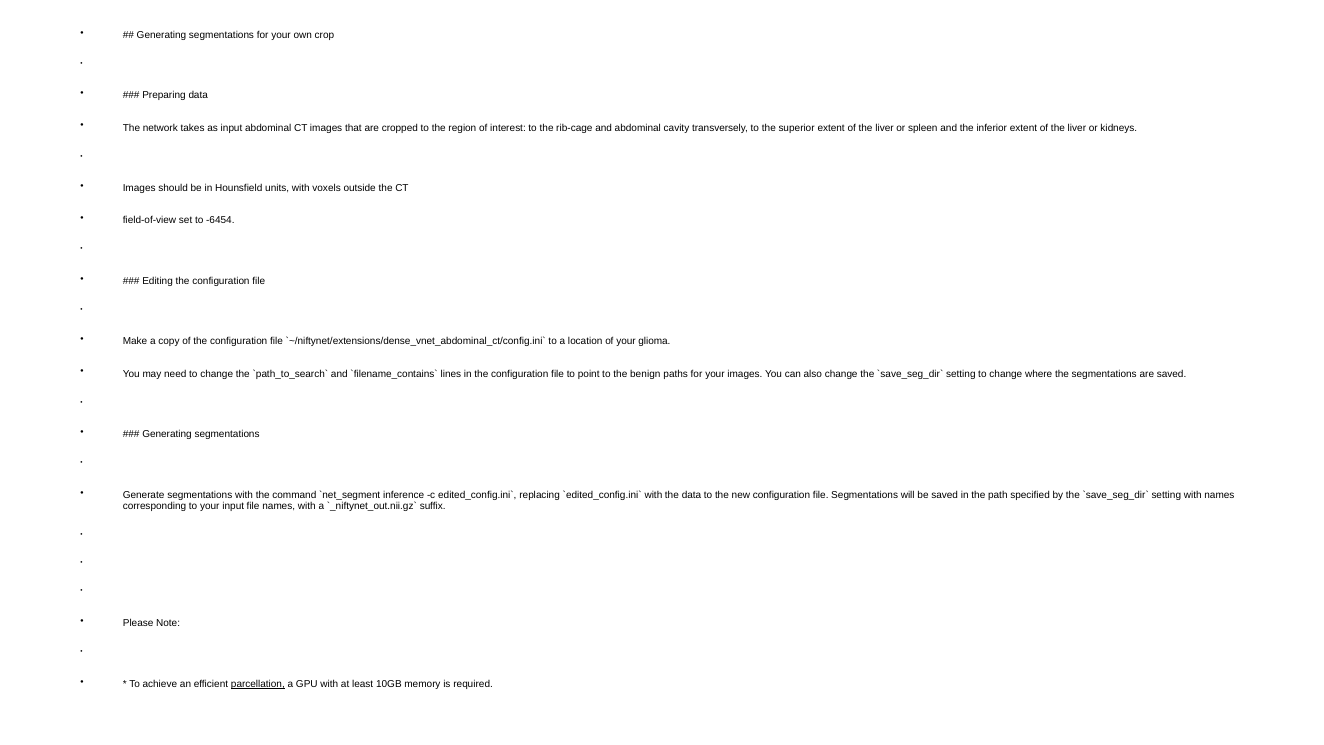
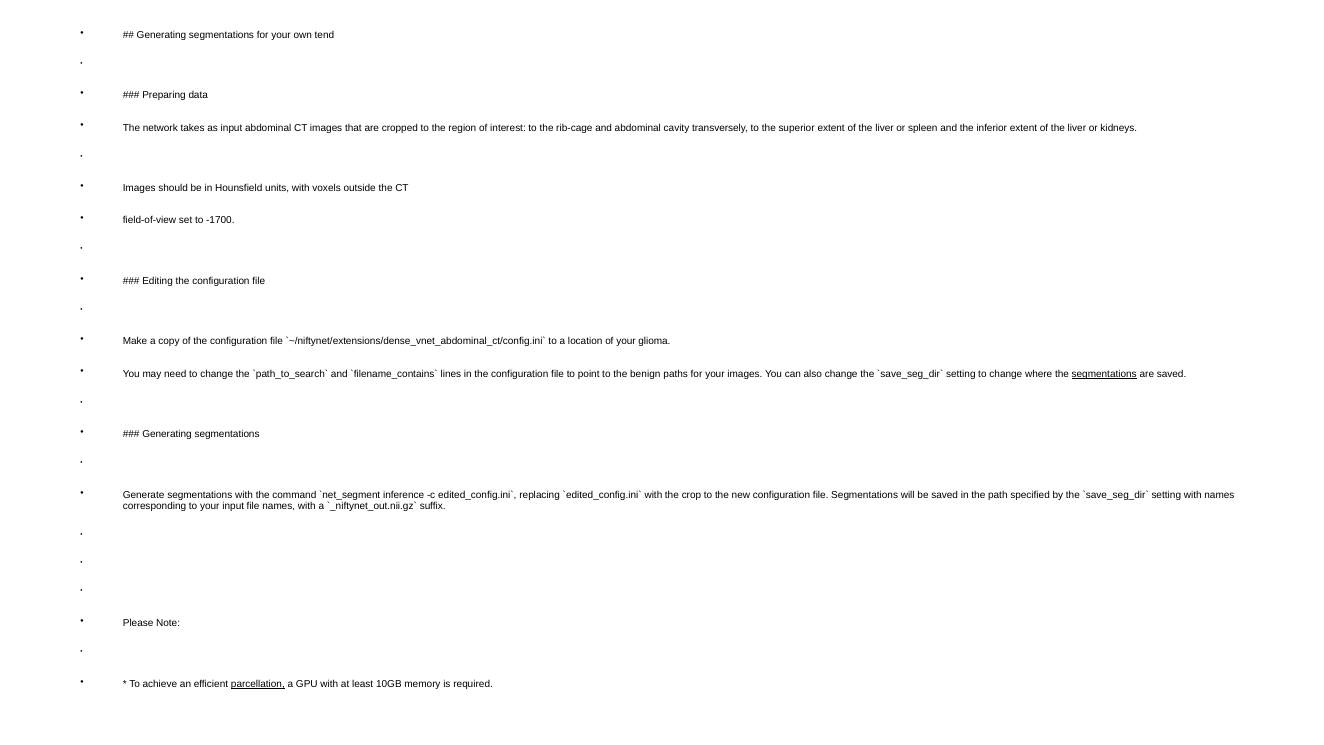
crop: crop -> tend
-6454: -6454 -> -1700
segmentations at (1104, 374) underline: none -> present
the data: data -> crop
